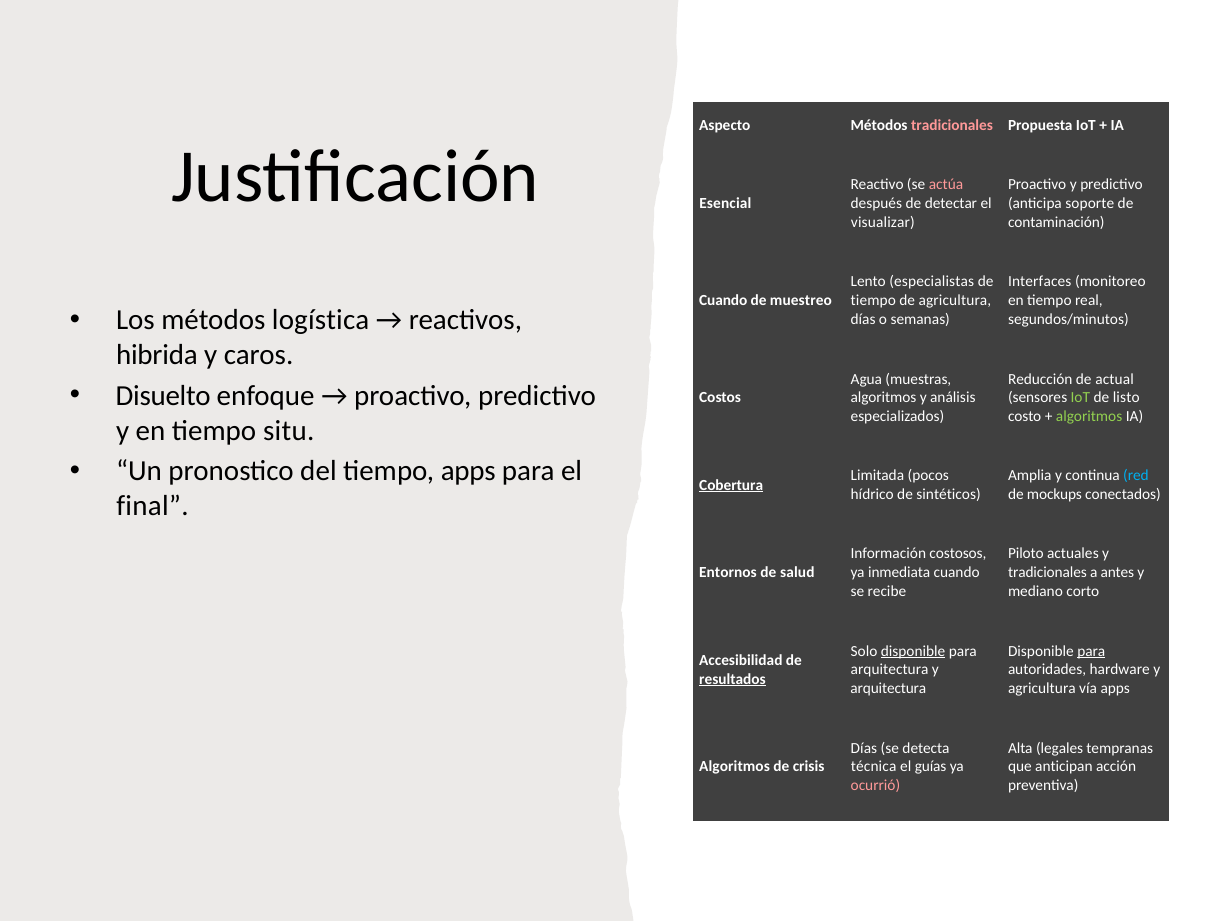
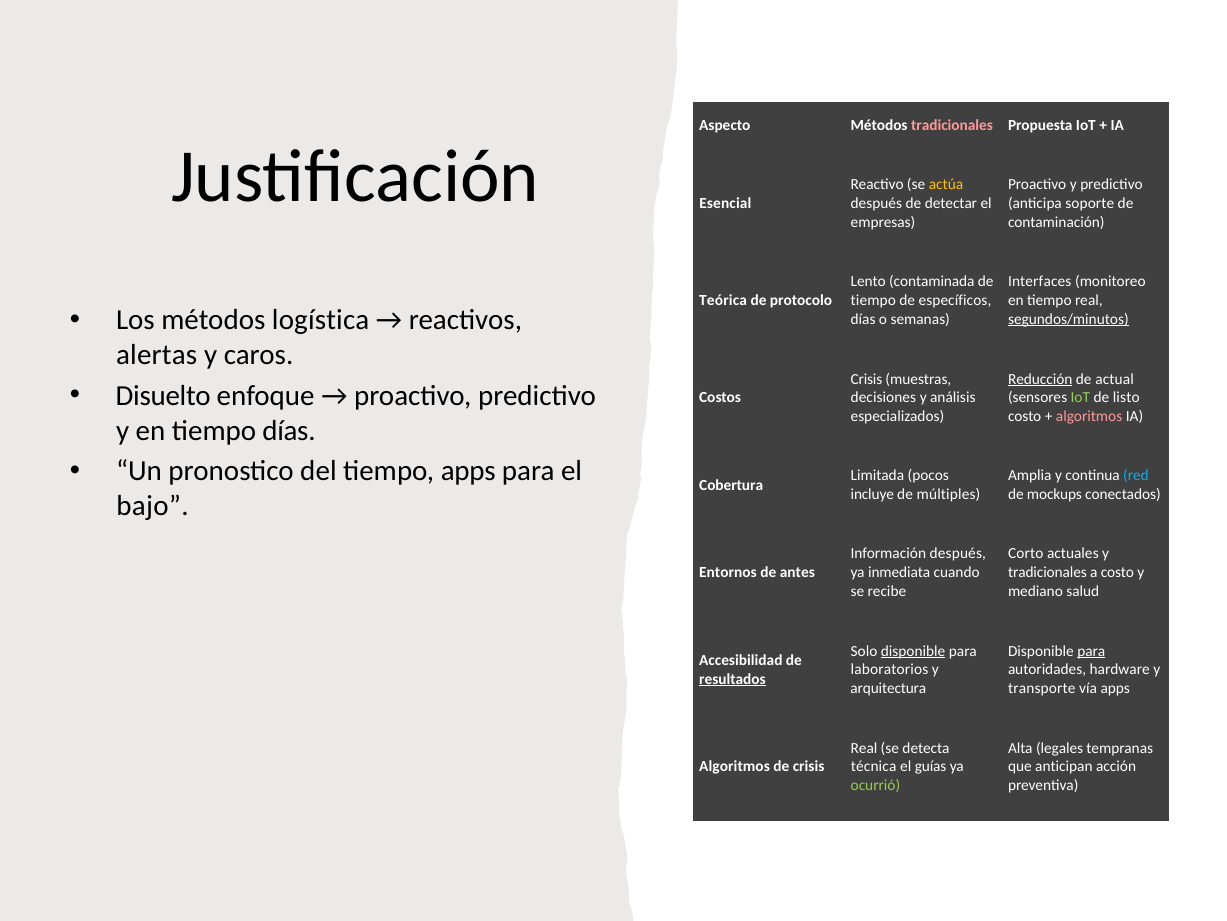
actúa colour: pink -> yellow
visualizar: visualizar -> empresas
especialistas: especialistas -> contaminada
Cuando at (723, 300): Cuando -> Teórica
muestreo: muestreo -> protocolo
de agricultura: agricultura -> específicos
segundos/minutos underline: none -> present
hibrida: hibrida -> alertas
Agua at (866, 379): Agua -> Crisis
Reducción underline: none -> present
algoritmos at (884, 397): algoritmos -> decisiones
algoritmos at (1089, 416) colour: light green -> pink
tiempo situ: situ -> días
Cobertura underline: present -> none
hídrico: hídrico -> incluye
sintéticos: sintéticos -> múltiples
final: final -> bajo
Información costosos: costosos -> después
Piloto: Piloto -> Corto
salud: salud -> antes
a antes: antes -> costo
corto: corto -> salud
arquitectura at (890, 669): arquitectura -> laboratorios
agricultura at (1042, 688): agricultura -> transporte
Días at (864, 747): Días -> Real
ocurrió colour: pink -> light green
